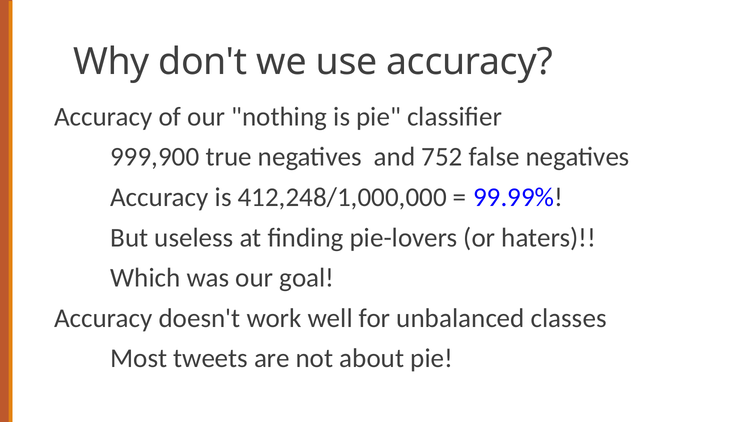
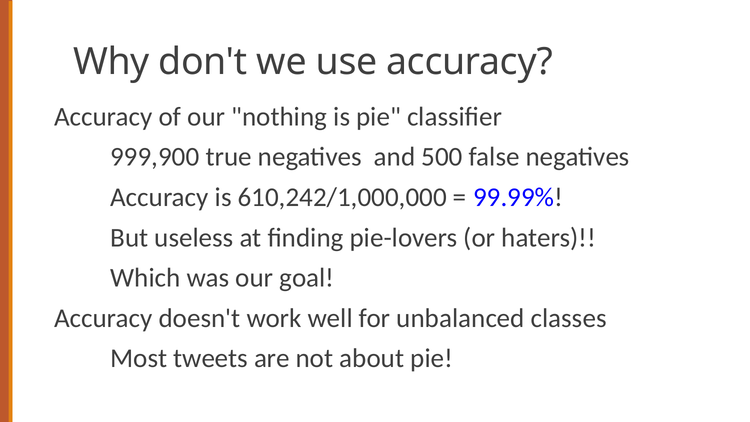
752: 752 -> 500
412,248/1,000,000: 412,248/1,000,000 -> 610,242/1,000,000
